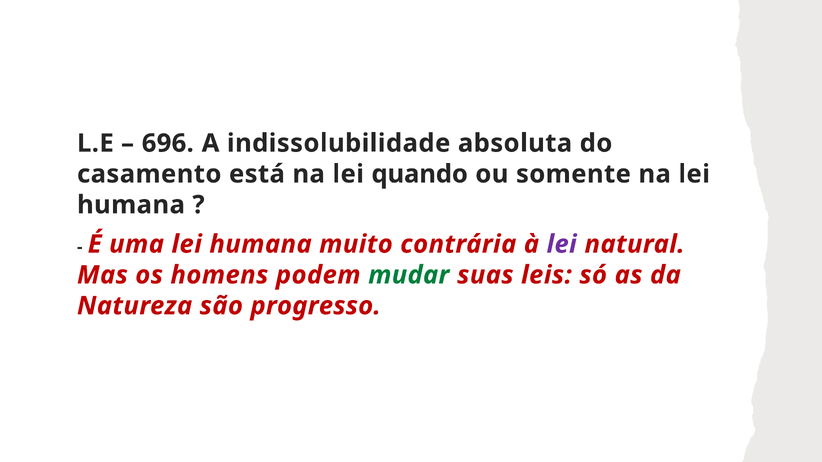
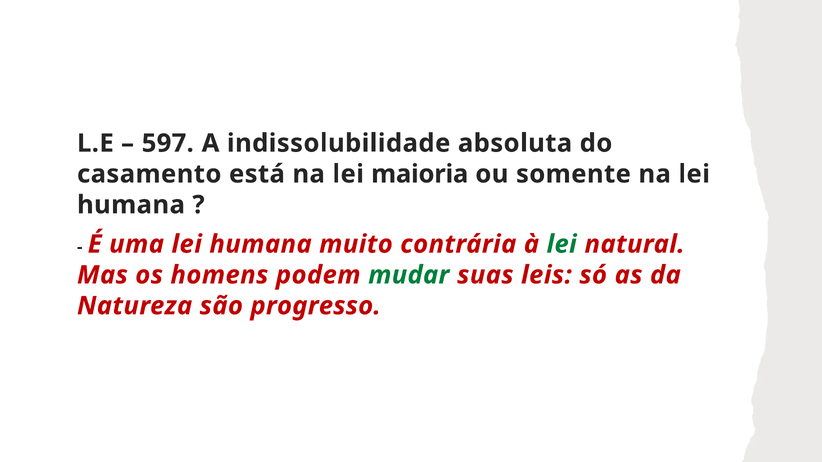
696: 696 -> 597
quando: quando -> maioria
lei at (562, 244) colour: purple -> green
